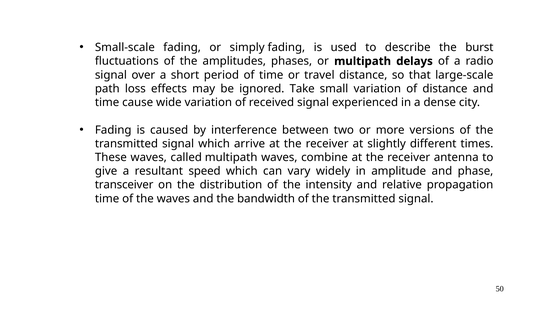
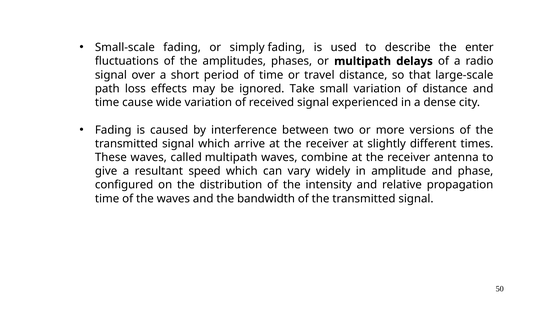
burst: burst -> enter
transceiver: transceiver -> configured
